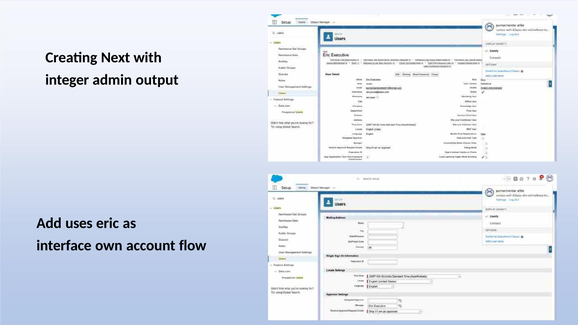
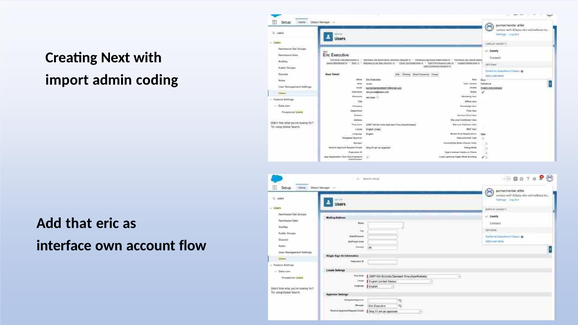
integer: integer -> import
output: output -> coding
uses: uses -> that
